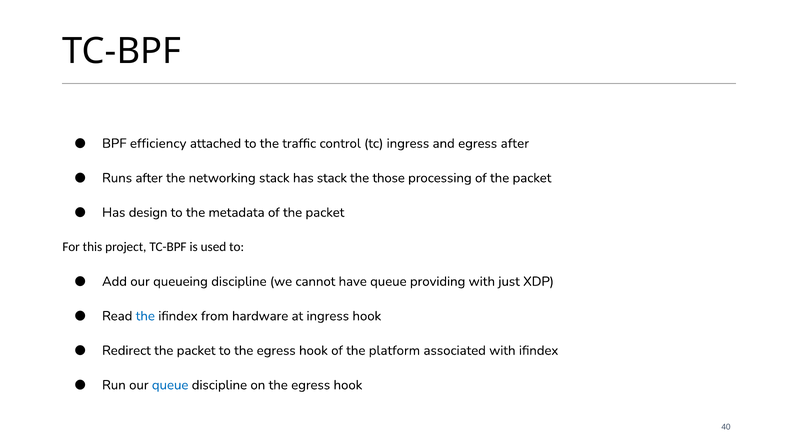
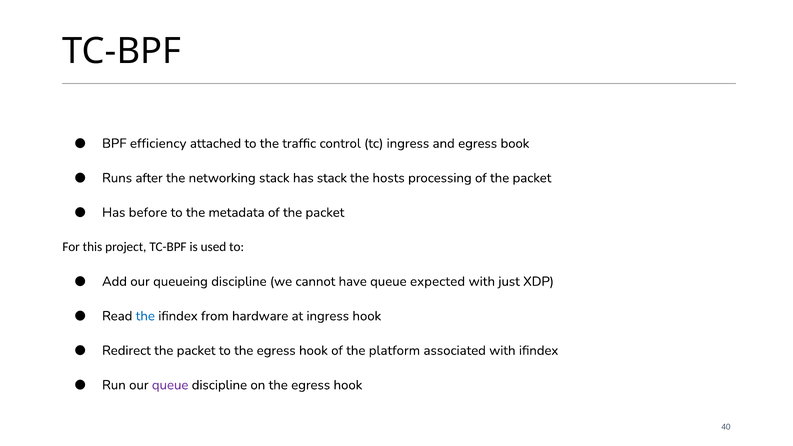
egress after: after -> book
those: those -> hosts
design: design -> before
providing: providing -> expected
queue at (170, 385) colour: blue -> purple
